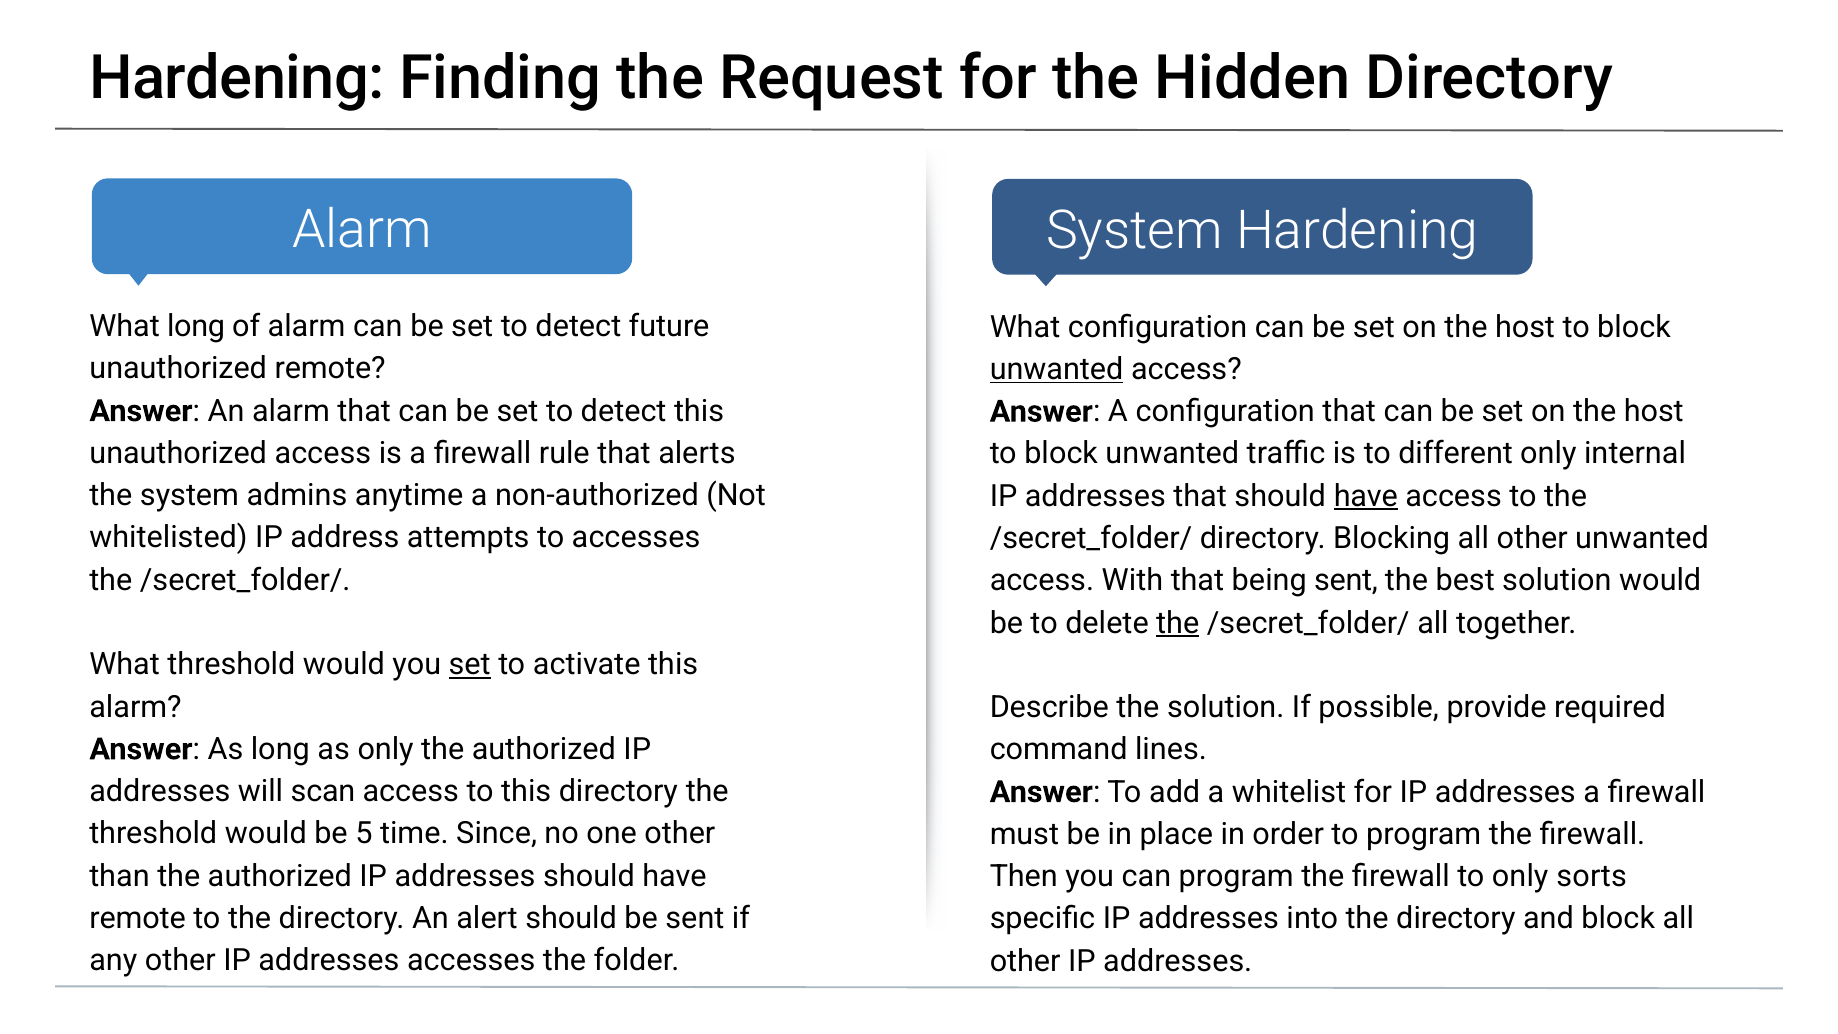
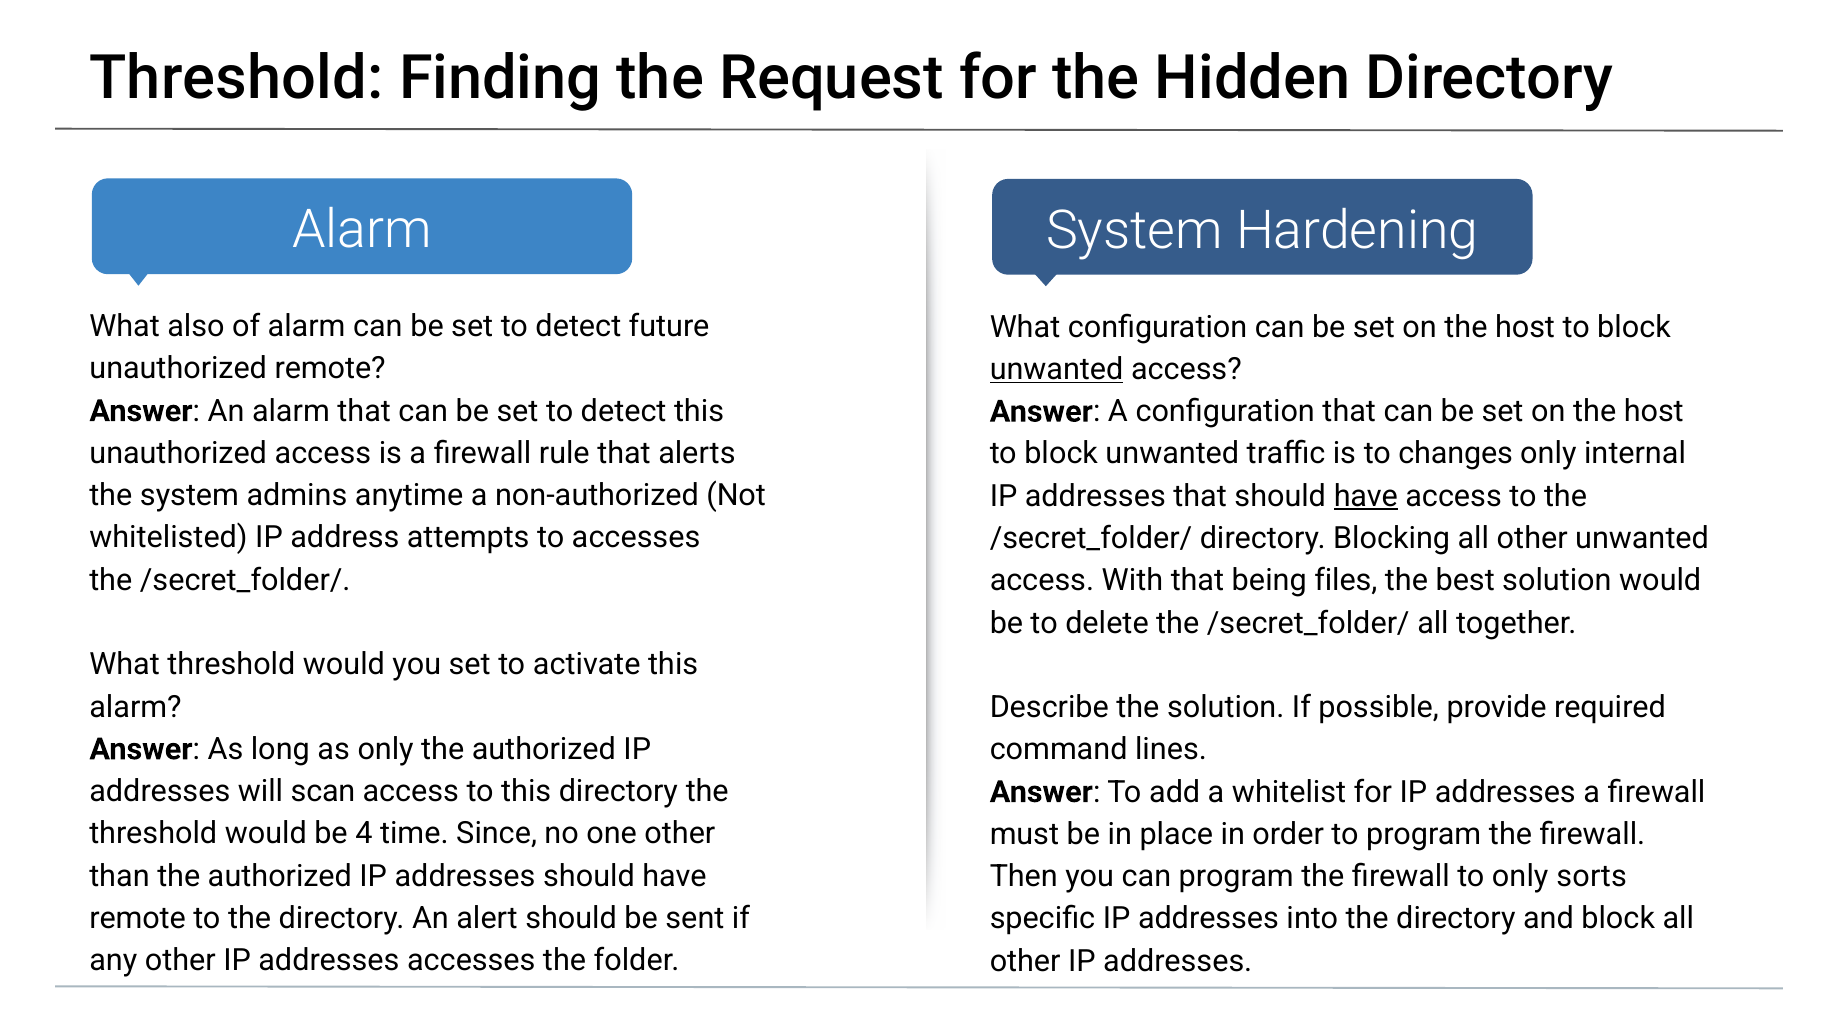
Hardening at (237, 78): Hardening -> Threshold
What long: long -> also
different: different -> changes
being sent: sent -> files
the at (1178, 623) underline: present -> none
set at (470, 665) underline: present -> none
5: 5 -> 4
